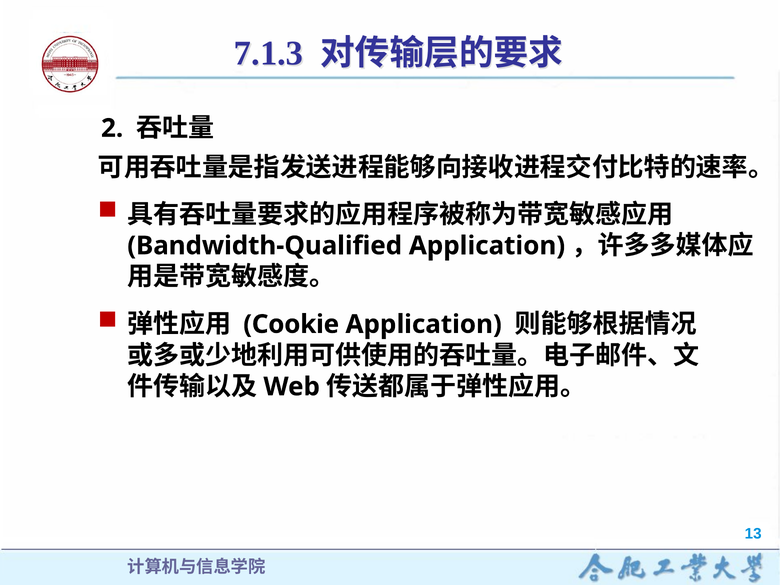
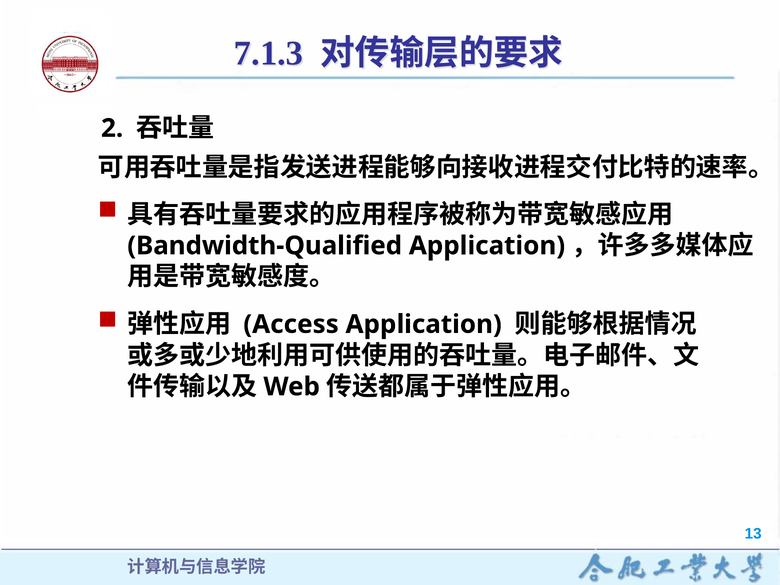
Cookie: Cookie -> Access
